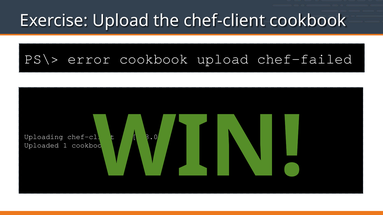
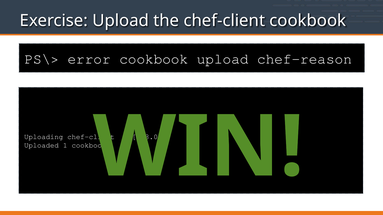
chef-failed: chef-failed -> chef-reason
